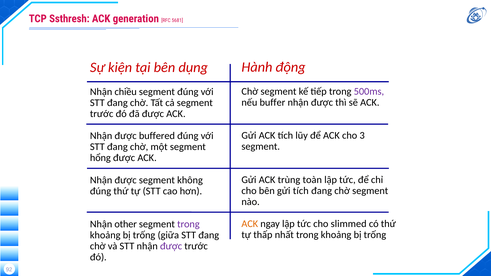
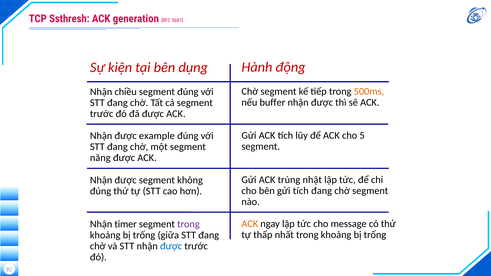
500ms colour: purple -> orange
3: 3 -> 5
buffered: buffered -> example
hổng: hổng -> năng
toàn: toàn -> nhật
slimmed: slimmed -> message
other: other -> timer
được at (171, 246) colour: purple -> blue
